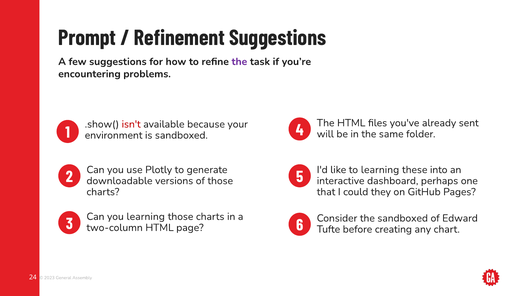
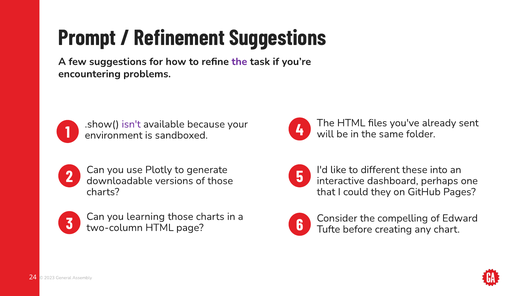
isn't colour: red -> purple
to learning: learning -> different
the sandboxed: sandboxed -> compelling
